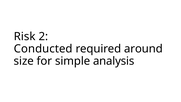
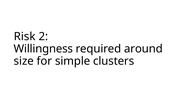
Conducted: Conducted -> Willingness
analysis: analysis -> clusters
